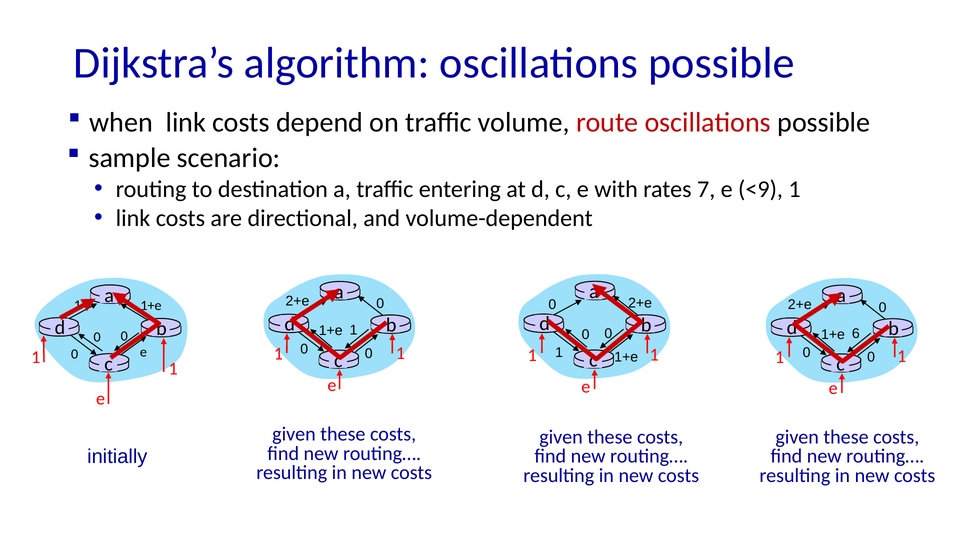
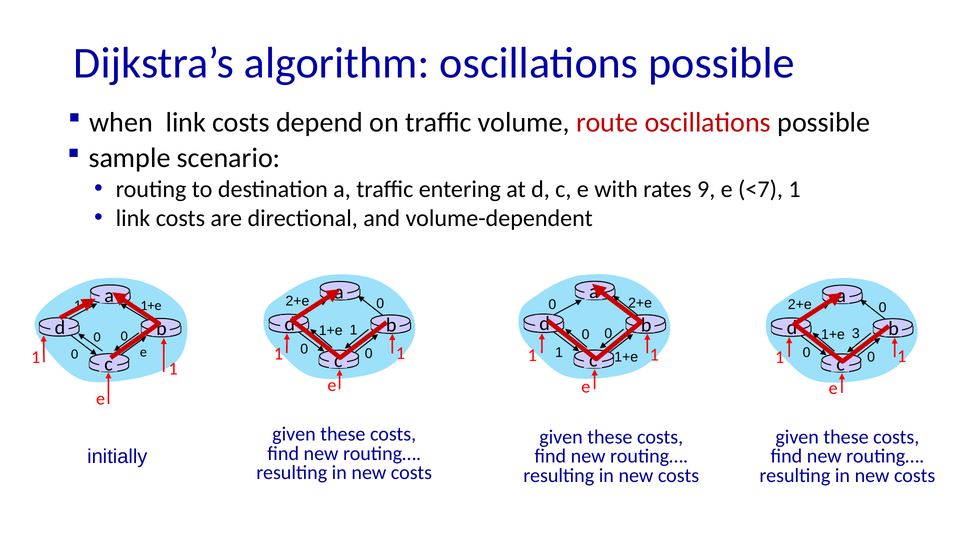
7: 7 -> 9
<9: <9 -> <7
6: 6 -> 3
